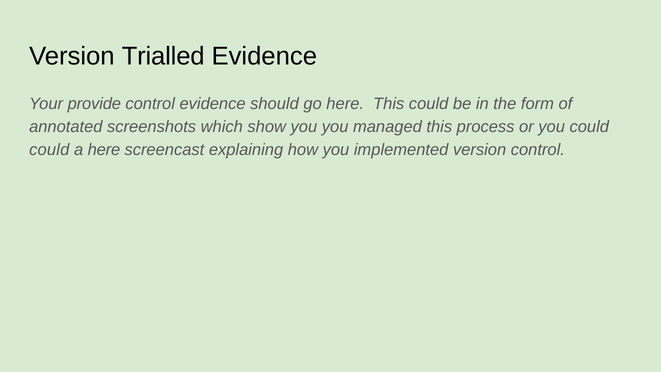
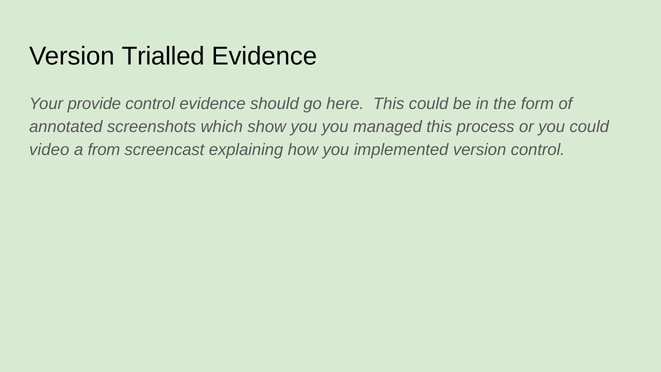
could at (49, 150): could -> video
a here: here -> from
